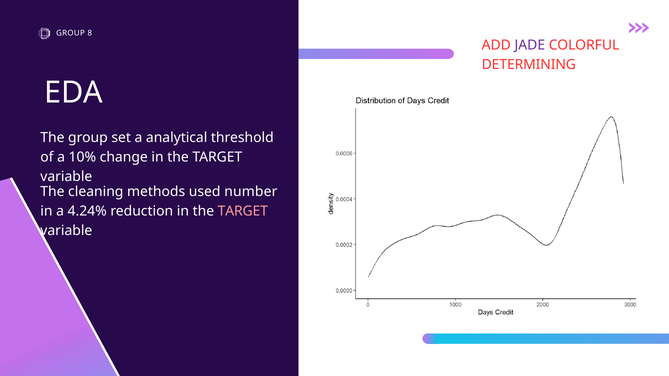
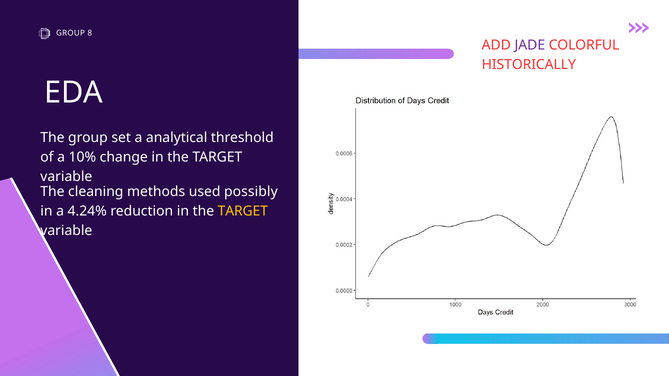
DETERMINING: DETERMINING -> HISTORICALLY
number: number -> possibly
TARGET at (243, 211) colour: pink -> yellow
